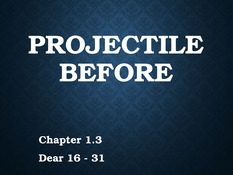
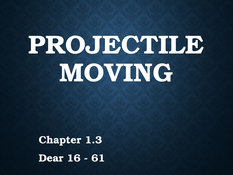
BEFORE: BEFORE -> MOVING
31: 31 -> 61
